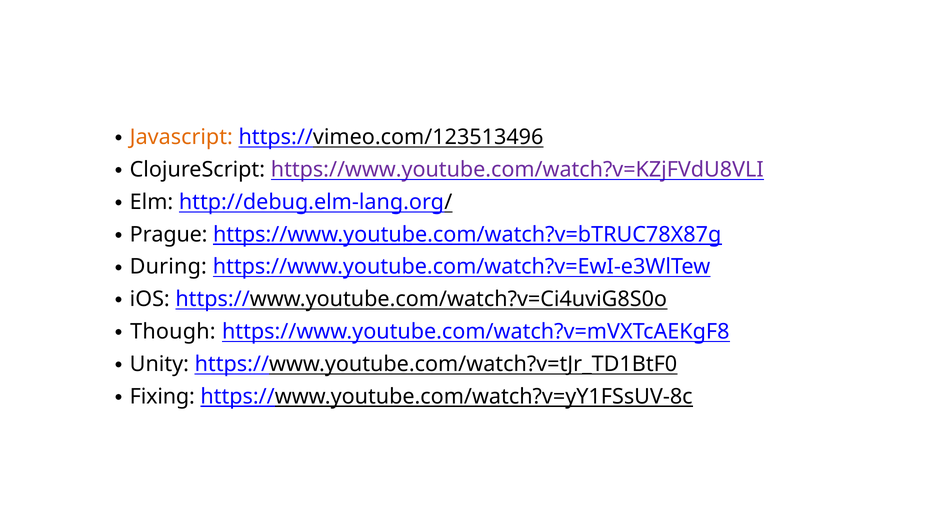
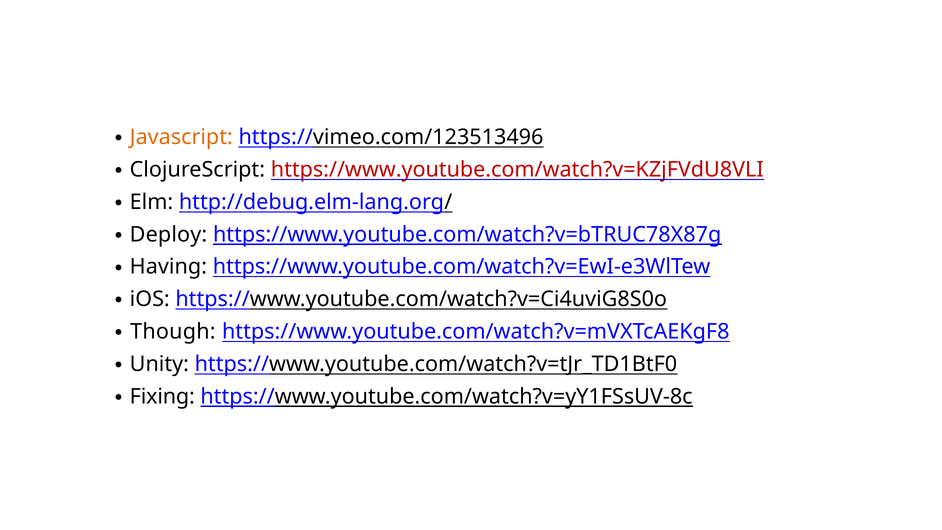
https://www.youtube.com/watch?v=KZjFVdU8VLI colour: purple -> red
Prague: Prague -> Deploy
During: During -> Having
